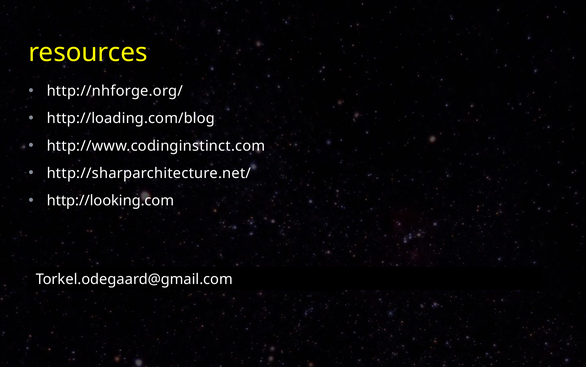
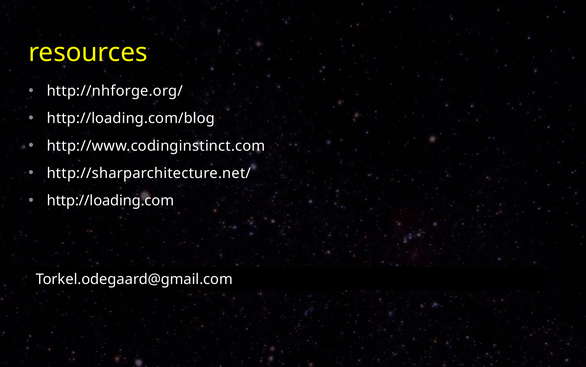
http://looking.com: http://looking.com -> http://loading.com
